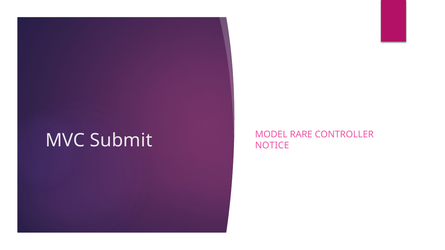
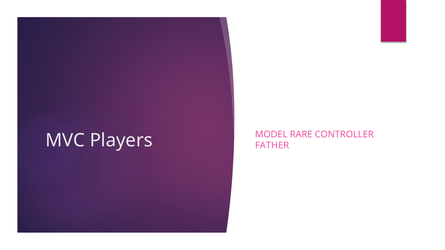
Submit: Submit -> Players
NOTICE: NOTICE -> FATHER
